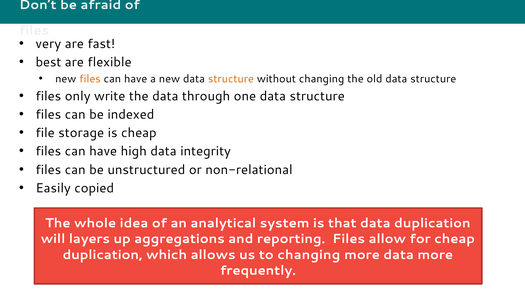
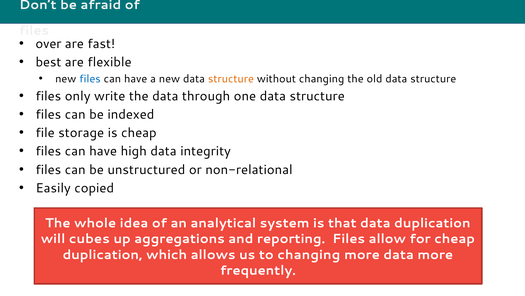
very: very -> over
files at (90, 79) colour: orange -> blue
layers: layers -> cubes
